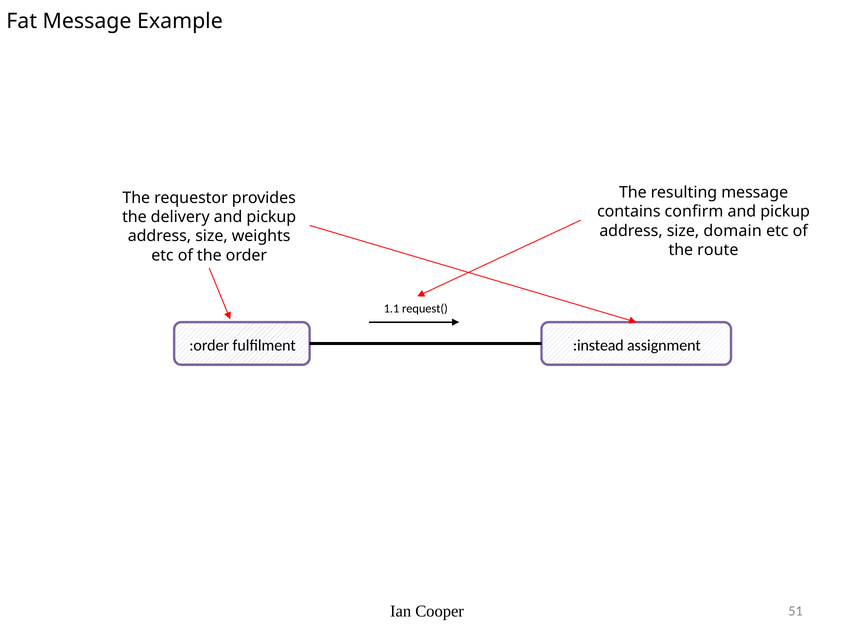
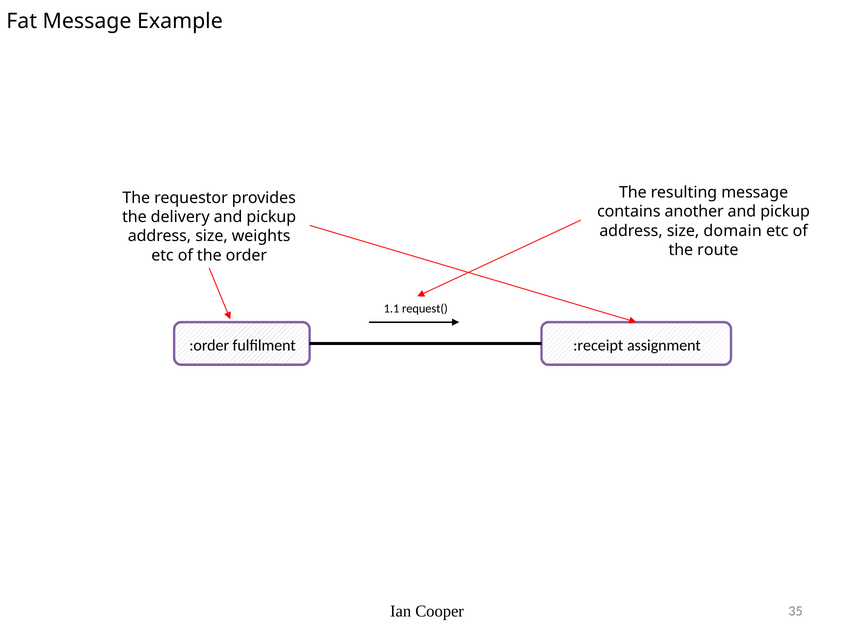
confirm: confirm -> another
:instead: :instead -> :receipt
51: 51 -> 35
